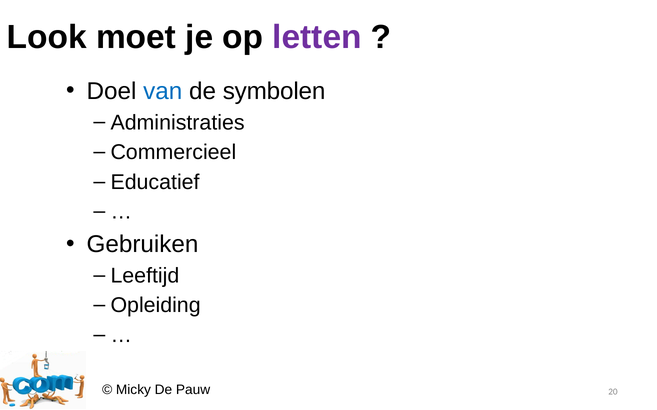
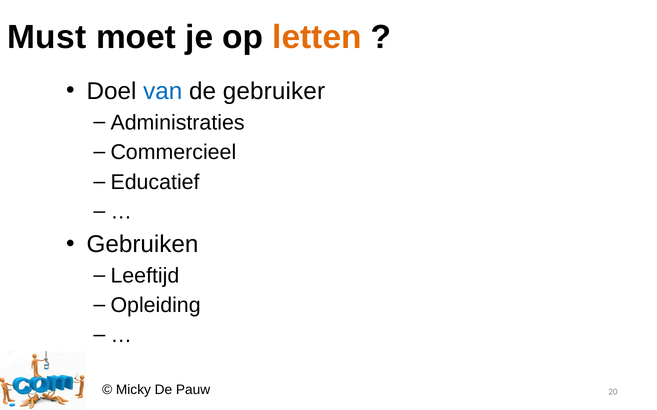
Look: Look -> Must
letten colour: purple -> orange
symbolen: symbolen -> gebruiker
